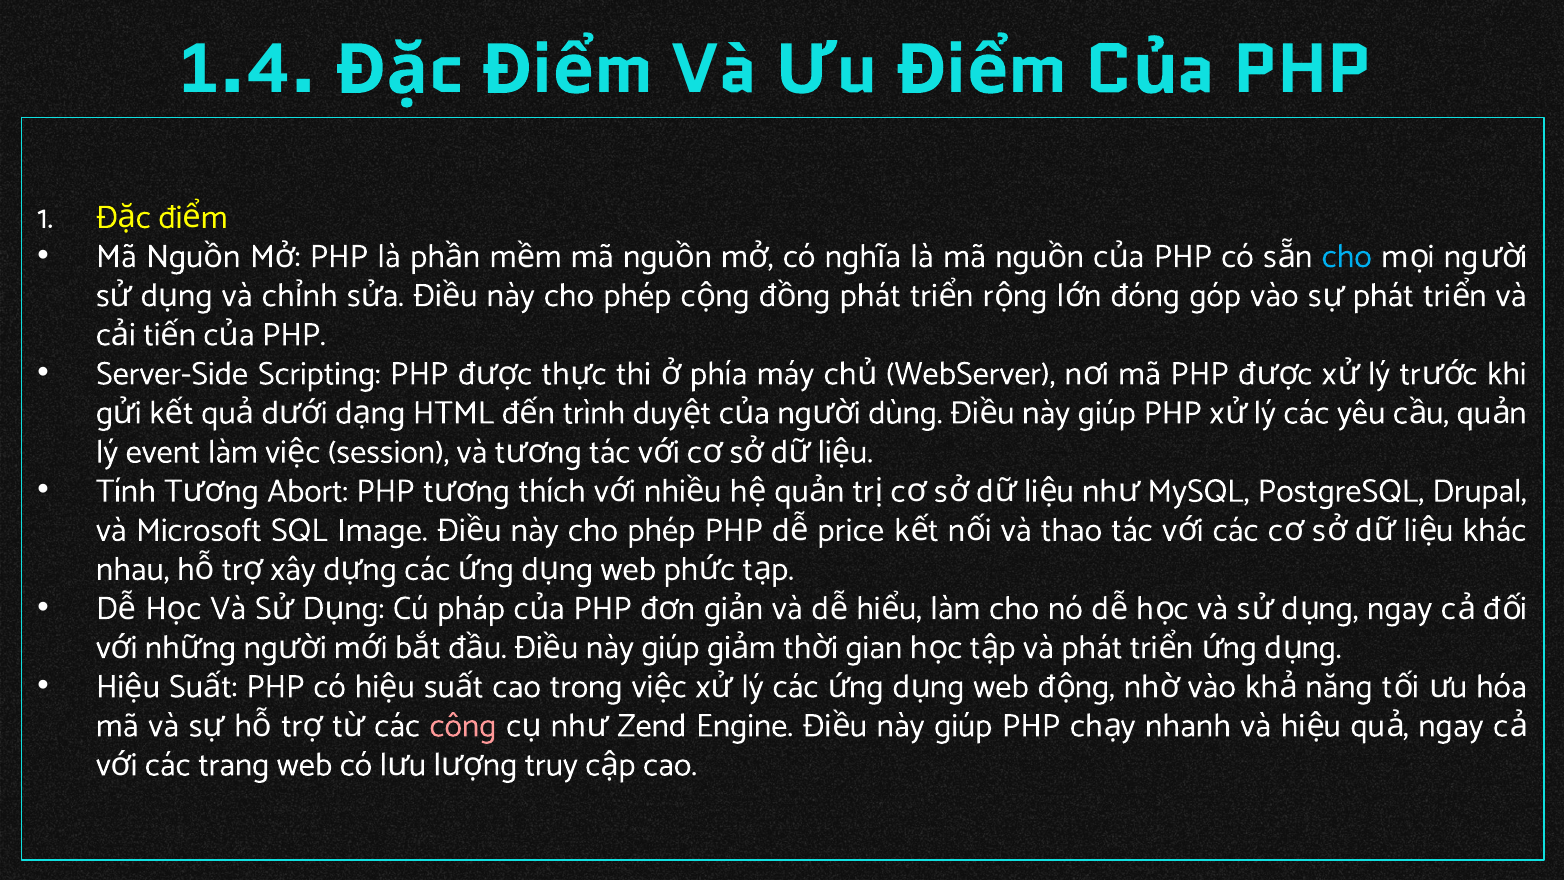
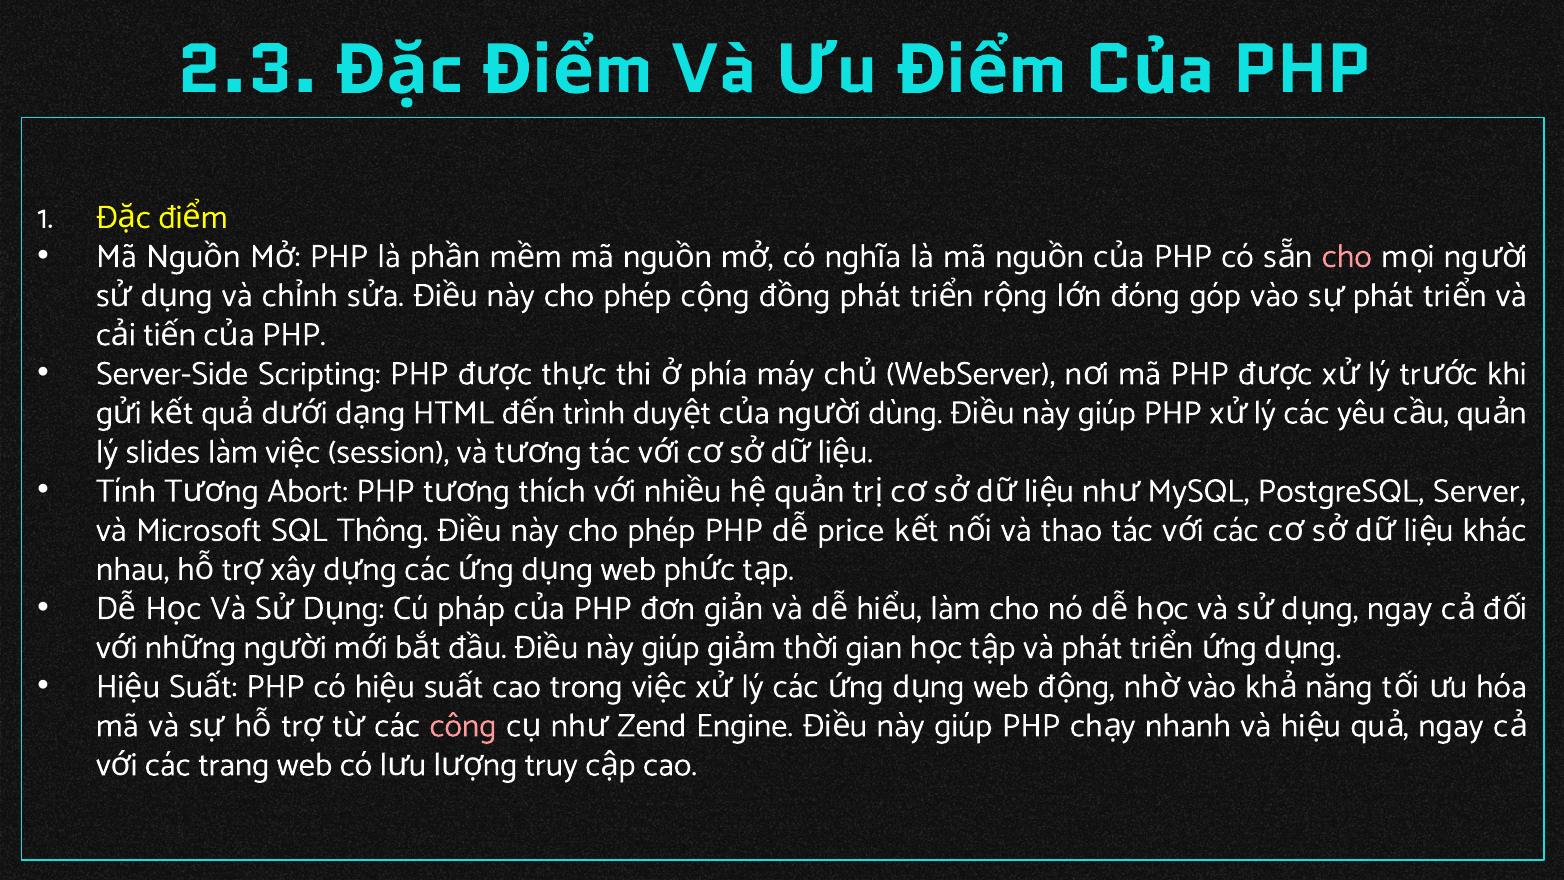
1.4: 1.4 -> 2.3
cho at (1347, 256) colour: light blue -> pink
event: event -> slides
Drupal: Drupal -> Server
Image: Image -> Thông
